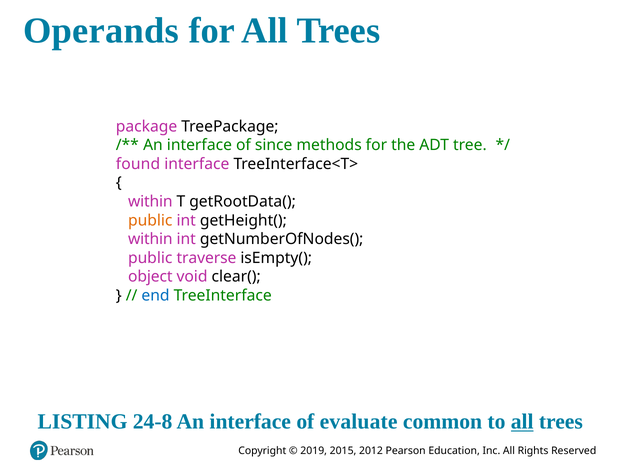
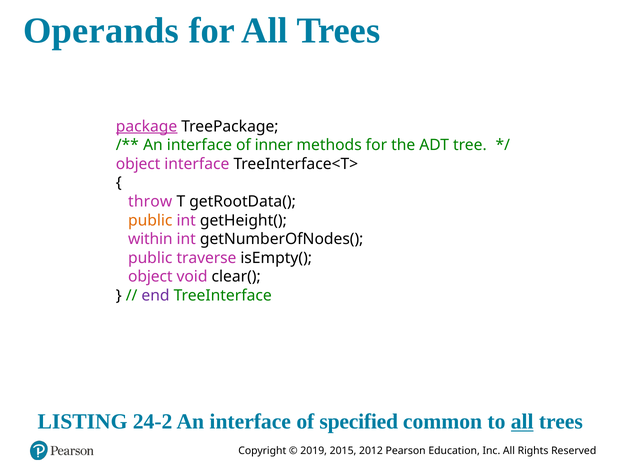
package underline: none -> present
since: since -> inner
found at (138, 164): found -> object
within at (150, 201): within -> throw
end colour: blue -> purple
24-8: 24-8 -> 24-2
evaluate: evaluate -> specified
